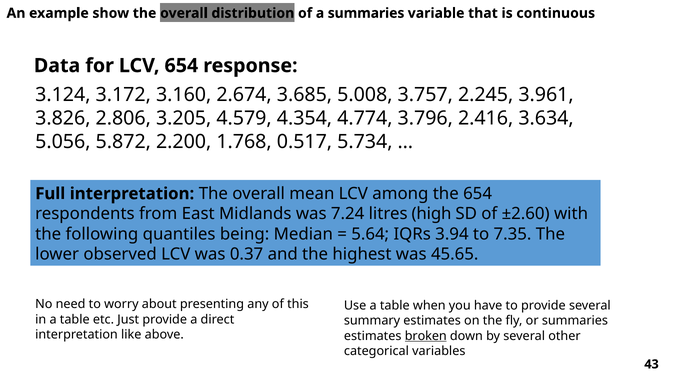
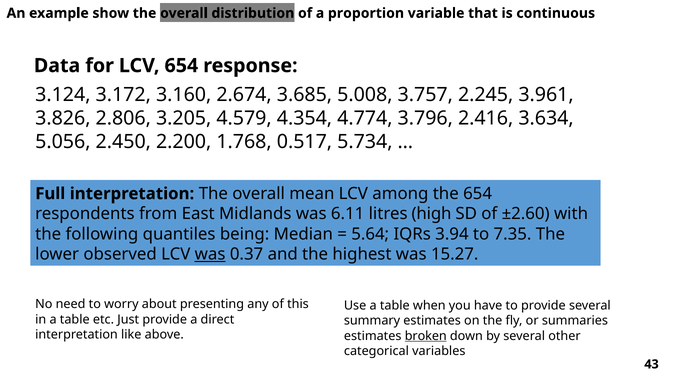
a summaries: summaries -> proportion
5.872: 5.872 -> 2.450
7.24: 7.24 -> 6.11
was at (210, 254) underline: none -> present
45.65: 45.65 -> 15.27
